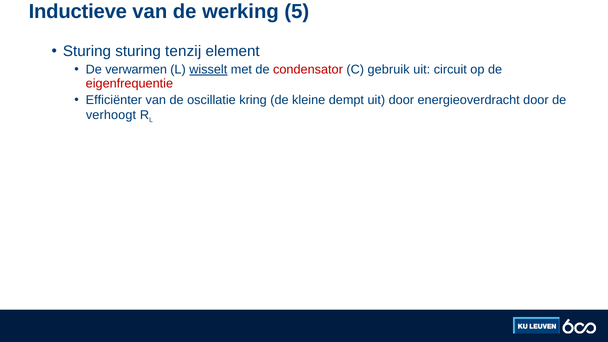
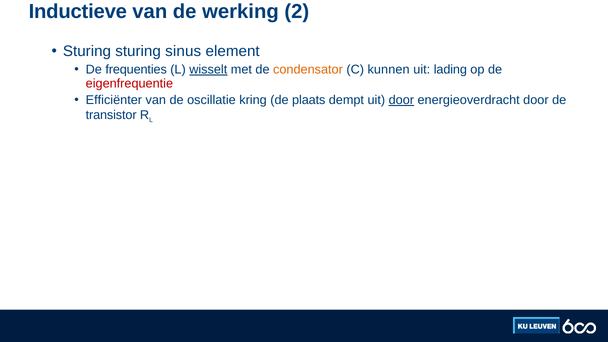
5: 5 -> 2
tenzij: tenzij -> sinus
verwarmen: verwarmen -> frequenties
condensator colour: red -> orange
gebruik: gebruik -> kunnen
circuit: circuit -> lading
kleine: kleine -> plaats
door at (401, 100) underline: none -> present
verhoogt: verhoogt -> transistor
